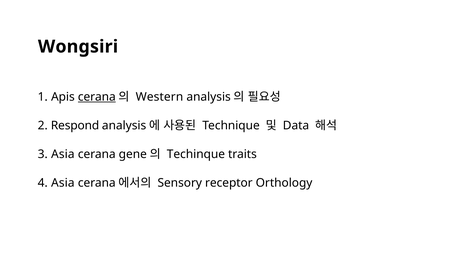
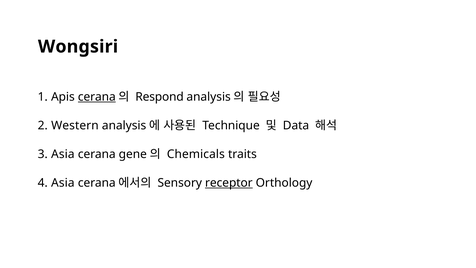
Western: Western -> Respond
Respond: Respond -> Western
Techinque: Techinque -> Chemicals
receptor underline: none -> present
